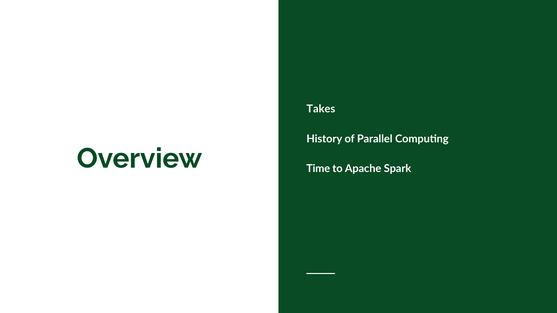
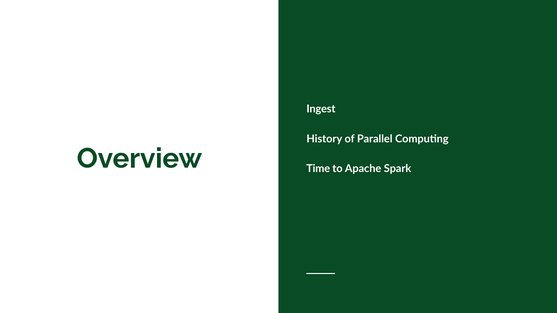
Takes: Takes -> Ingest
